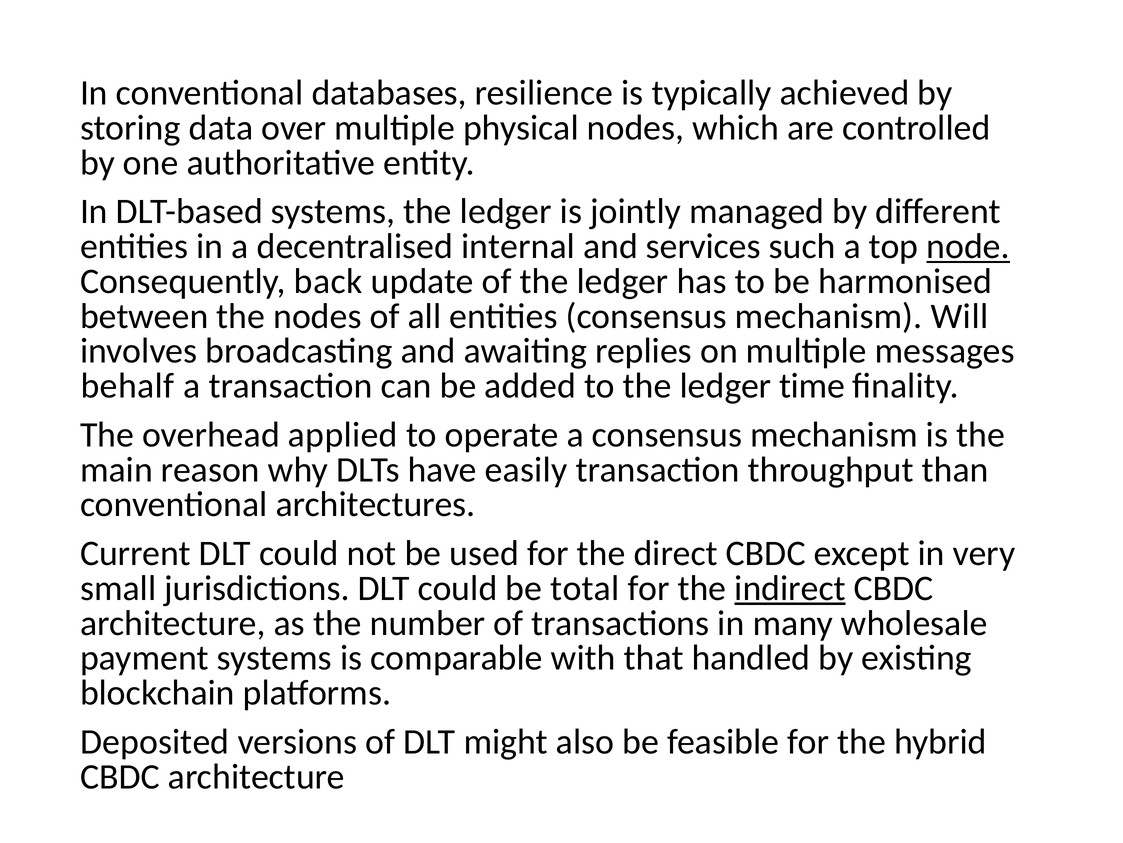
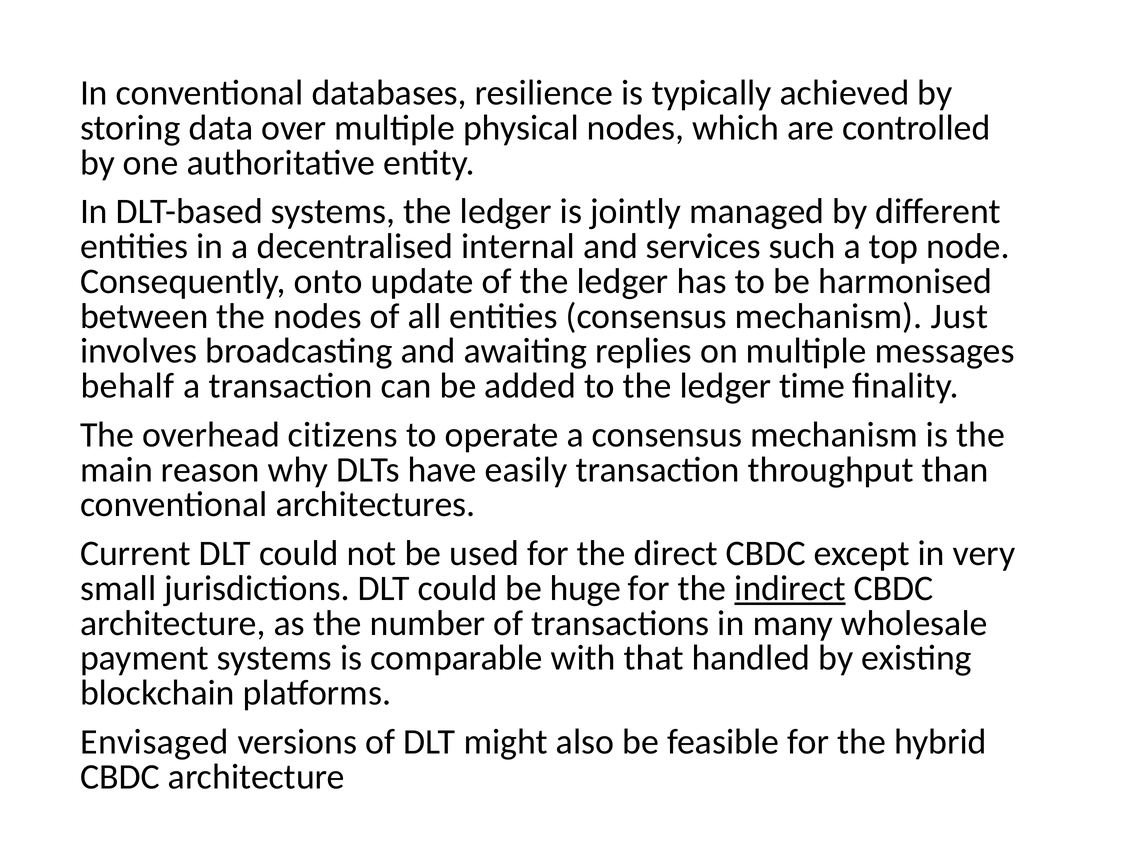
node underline: present -> none
back: back -> onto
Will: Will -> Just
applied: applied -> citizens
total: total -> huge
Deposited: Deposited -> Envisaged
